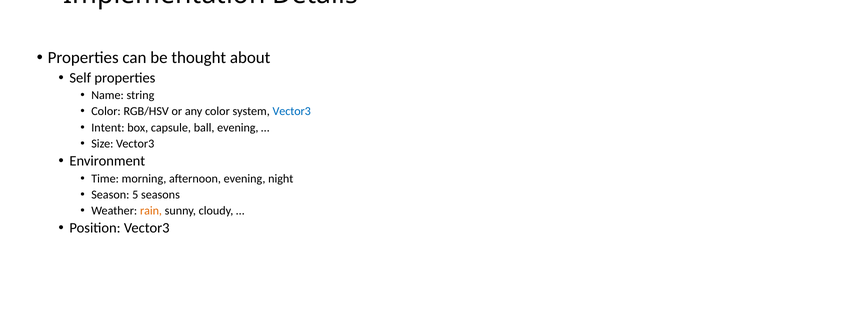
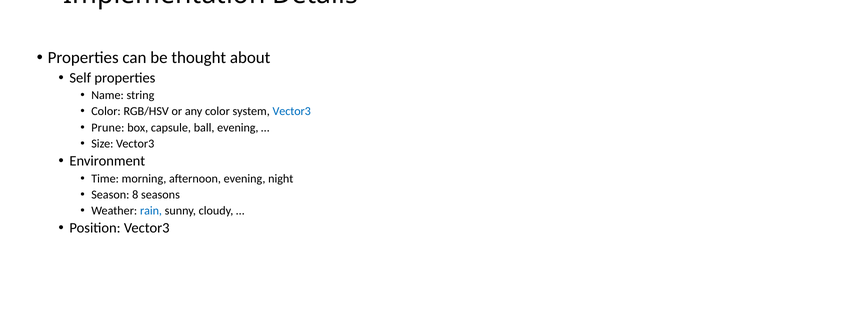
Intent: Intent -> Prune
5: 5 -> 8
rain colour: orange -> blue
